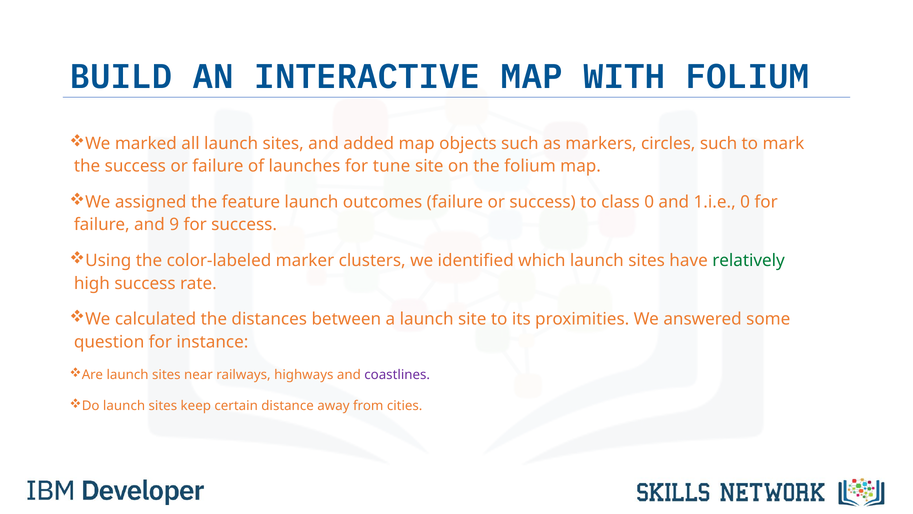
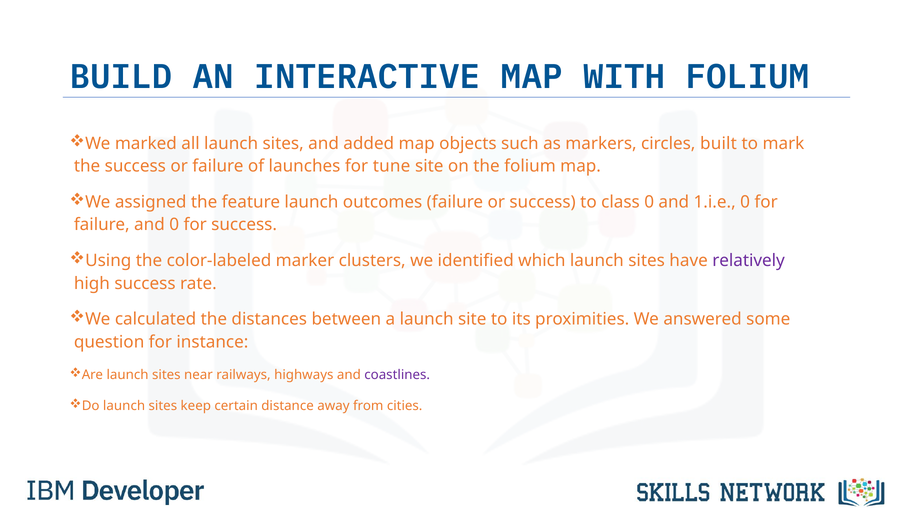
circles such: such -> built
and 9: 9 -> 0
relatively colour: green -> purple
